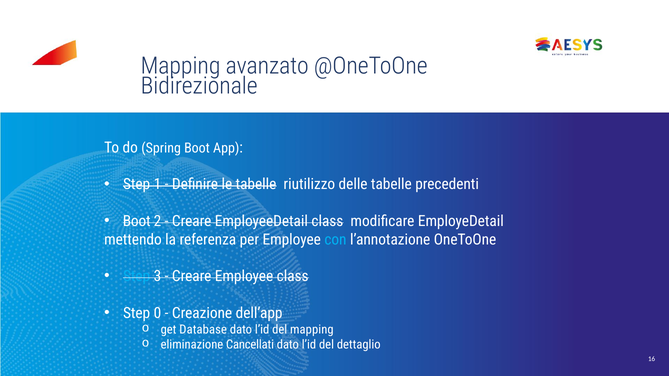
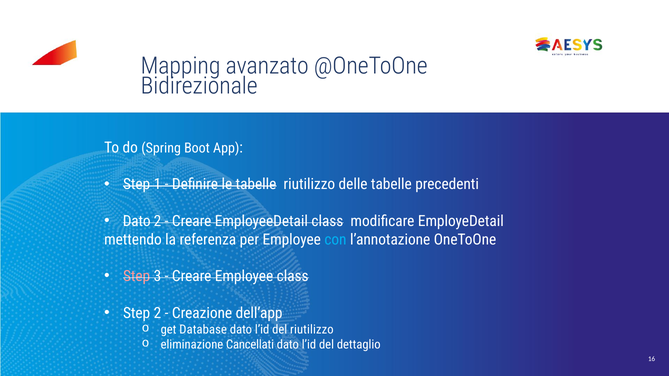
Boot at (137, 221): Boot -> Dato
Step at (137, 276) colour: light blue -> pink
Step 0: 0 -> 2
del mapping: mapping -> riutilizzo
